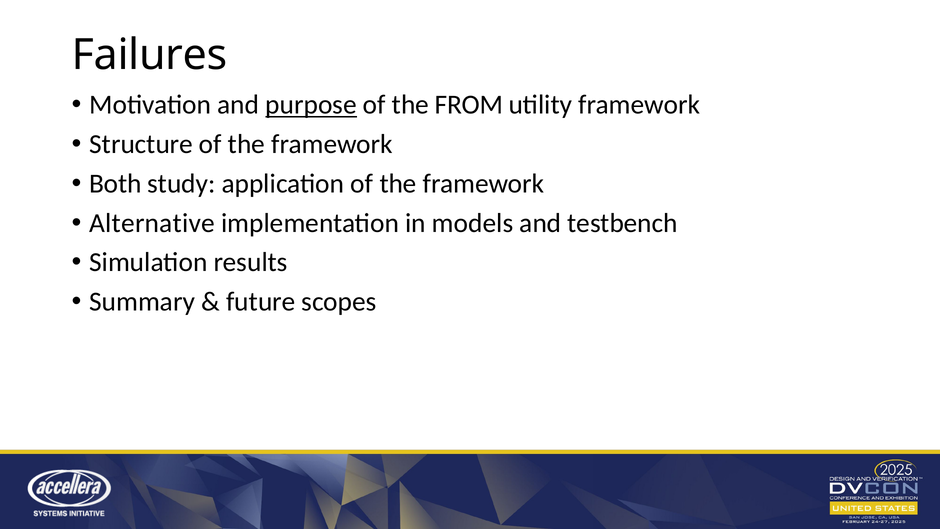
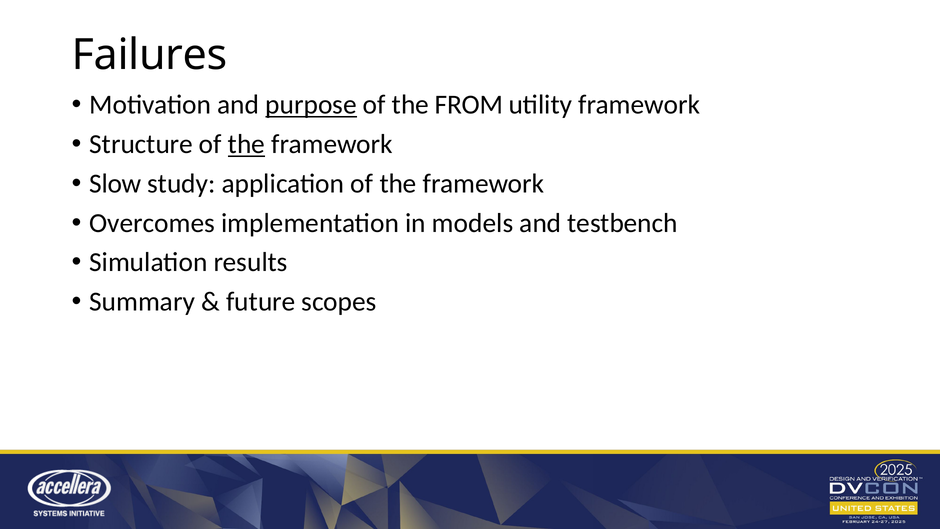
the at (247, 144) underline: none -> present
Both: Both -> Slow
Alternative: Alternative -> Overcomes
